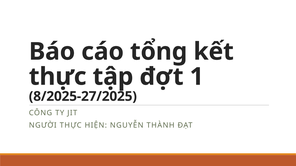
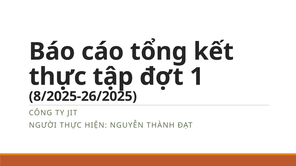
8/2025-27/2025: 8/2025-27/2025 -> 8/2025-26/2025
